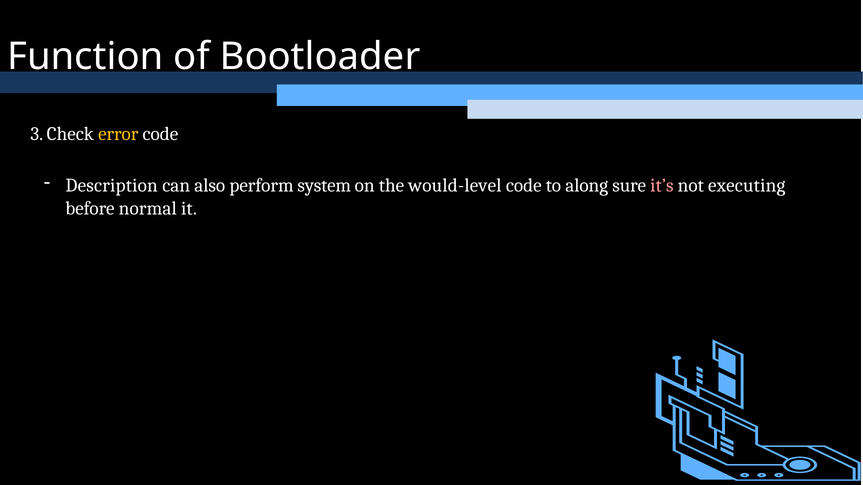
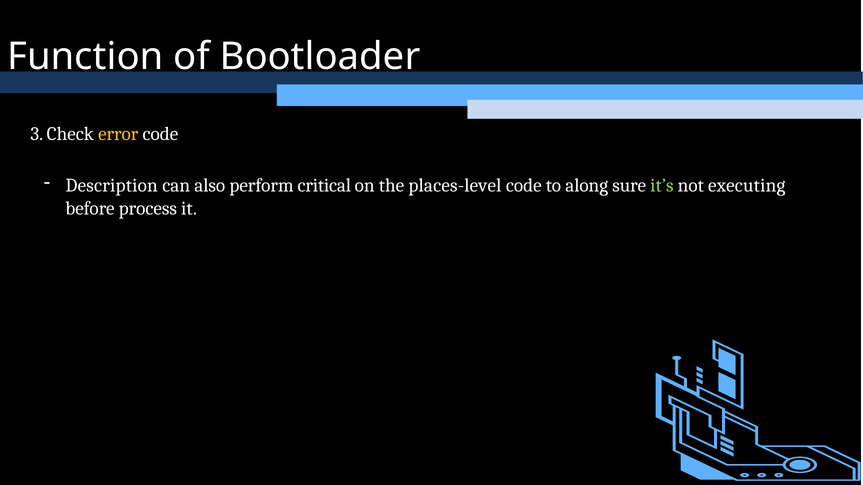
system: system -> critical
would-level: would-level -> places-level
it’s colour: pink -> light green
normal: normal -> process
